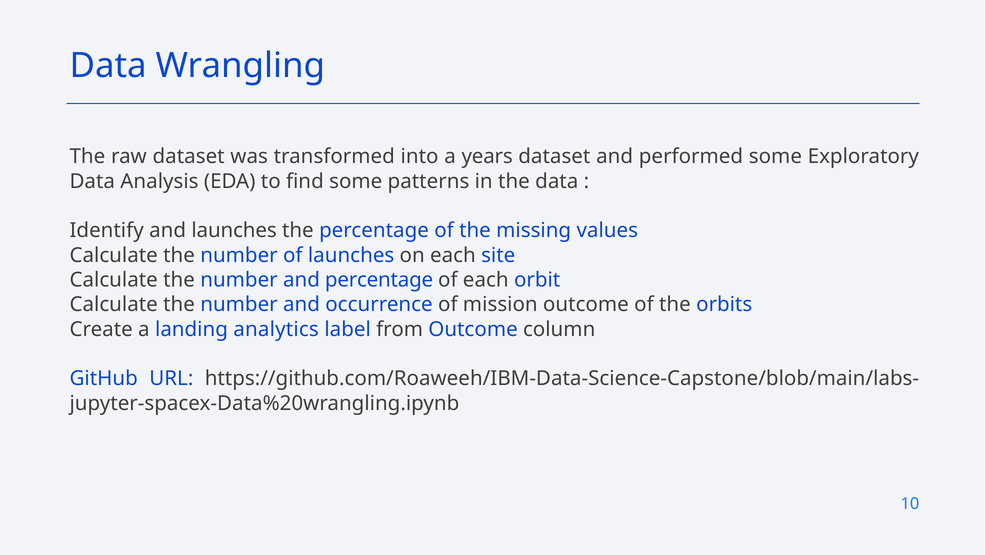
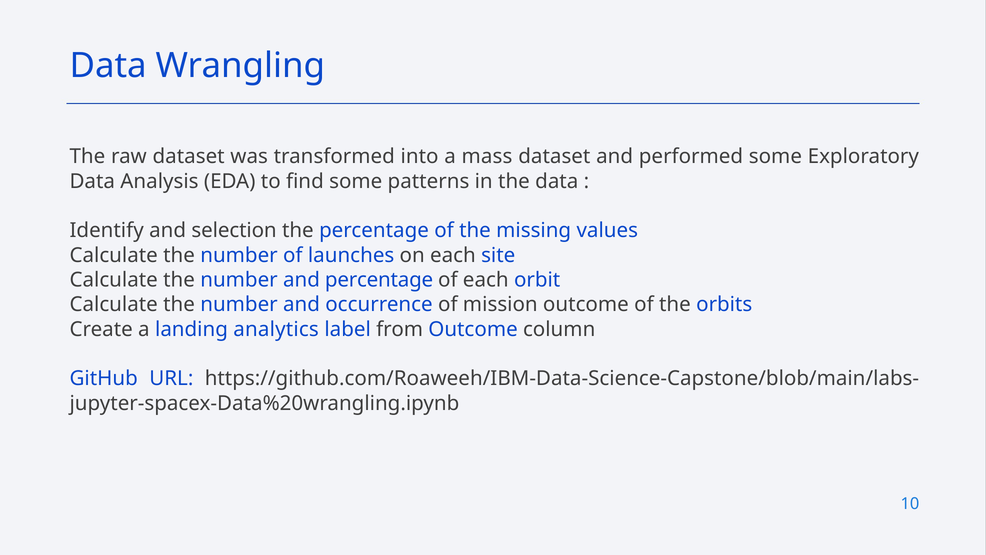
years: years -> mass
and launches: launches -> selection
